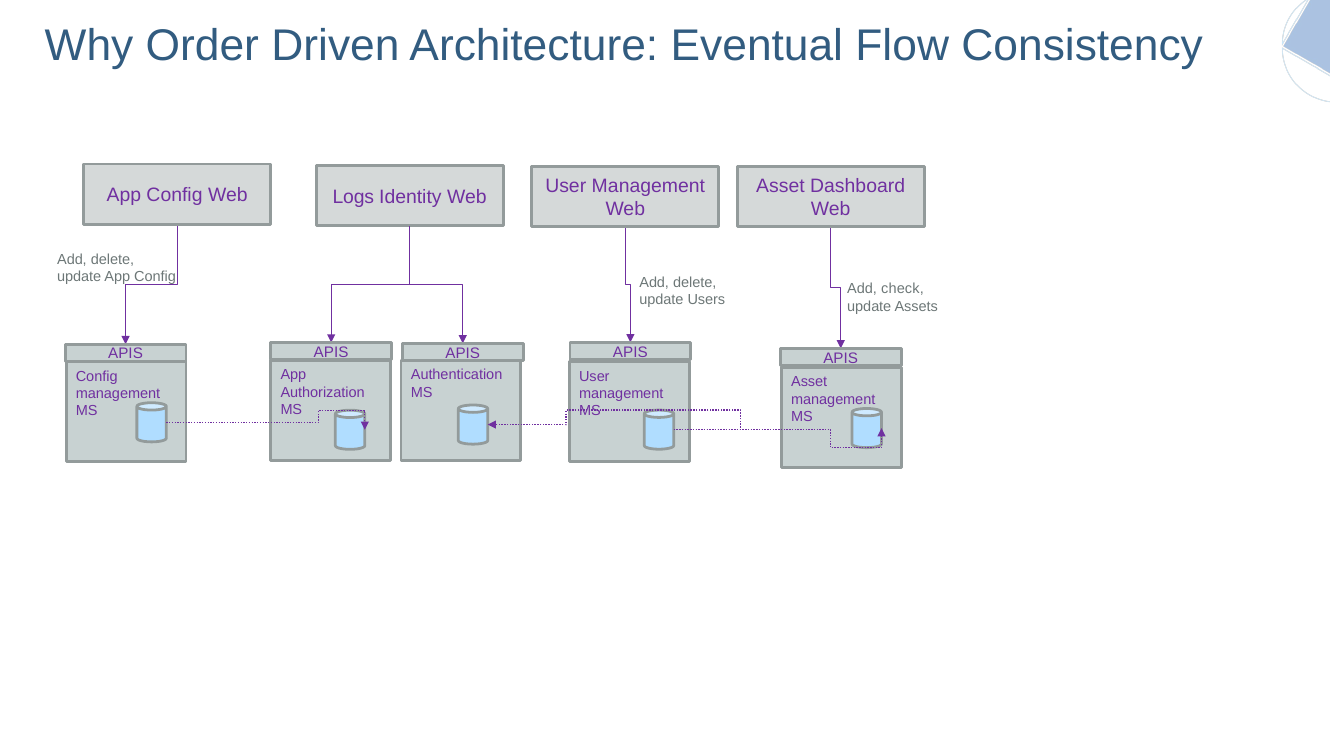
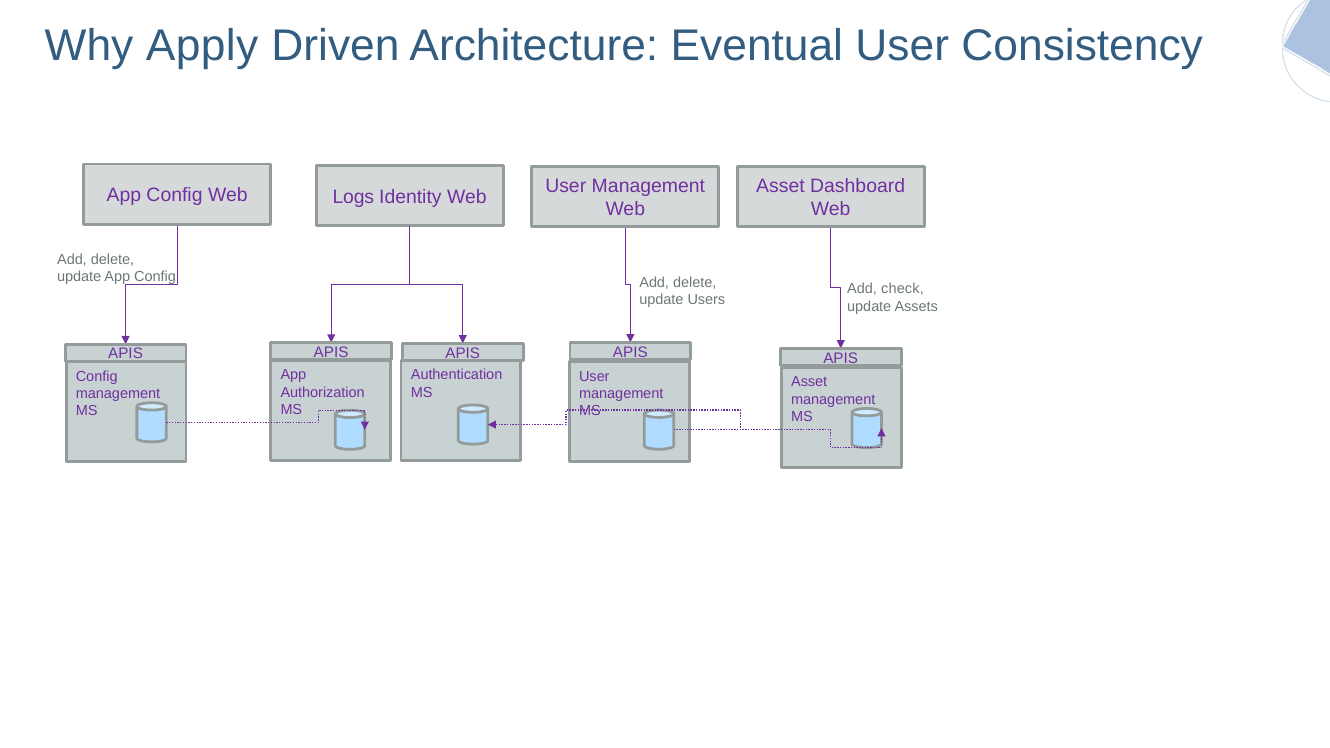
Order: Order -> Apply
Eventual Flow: Flow -> User
